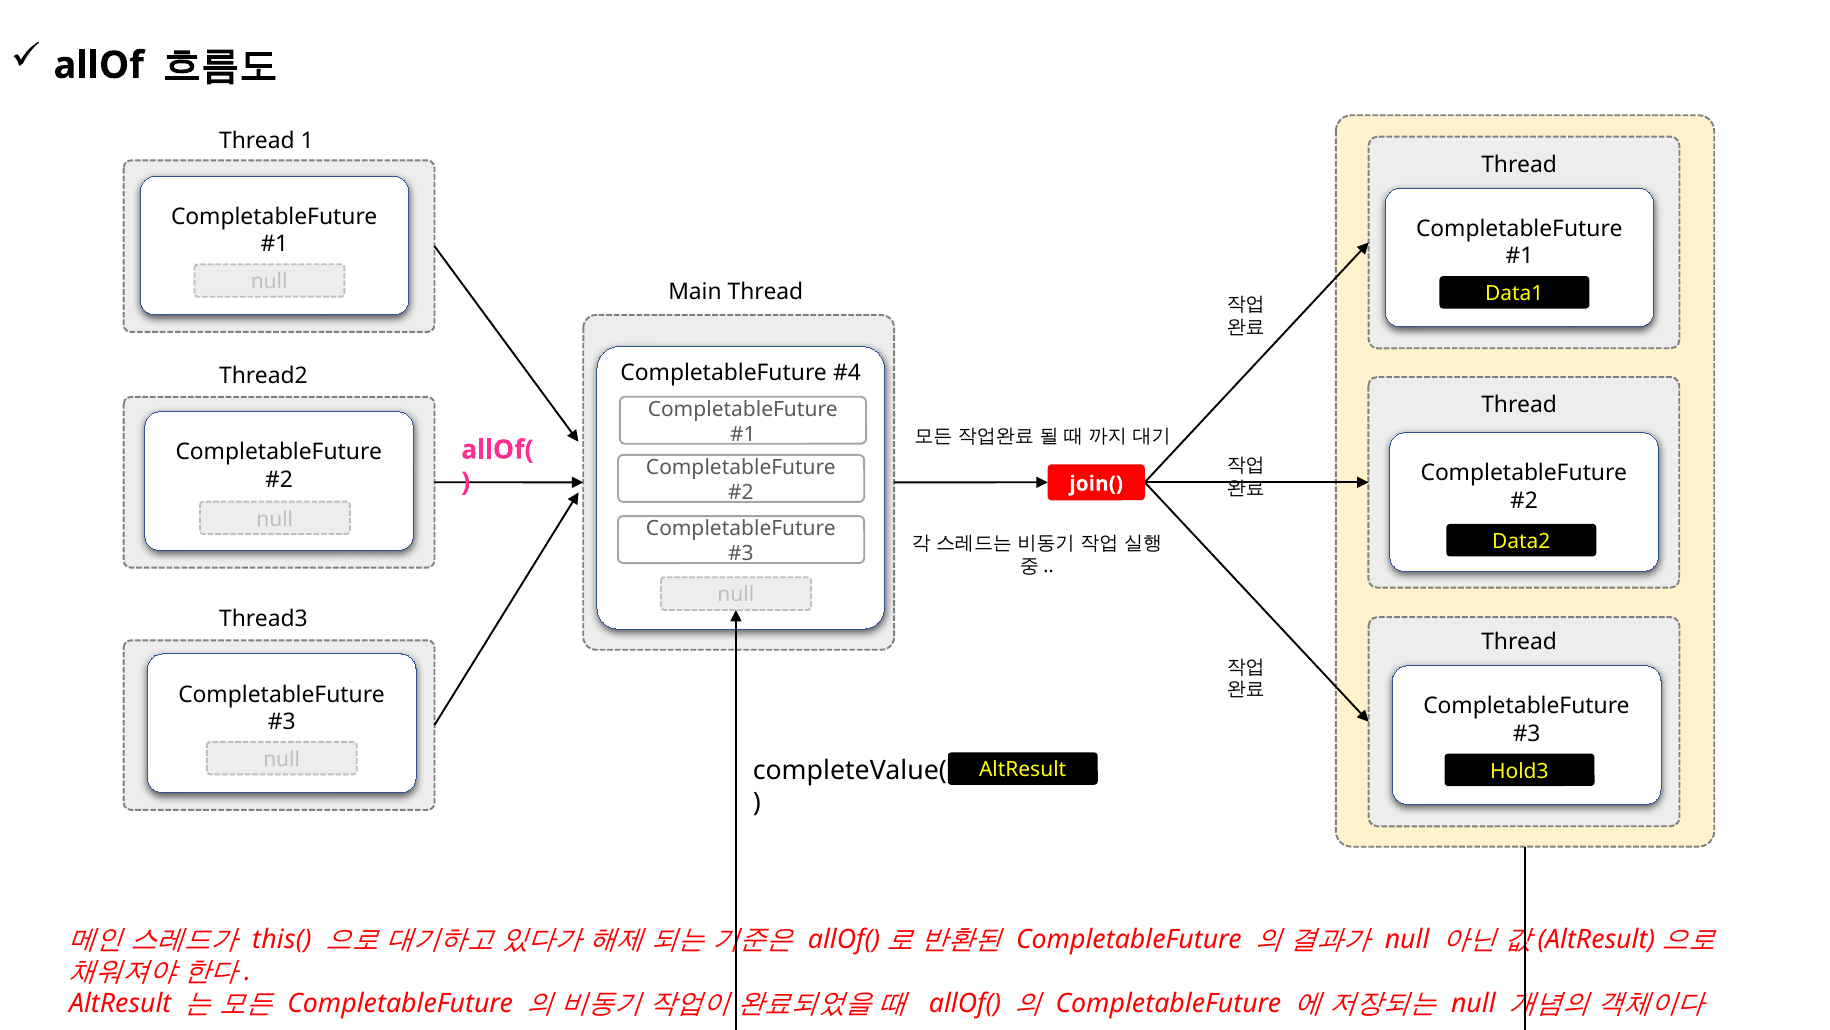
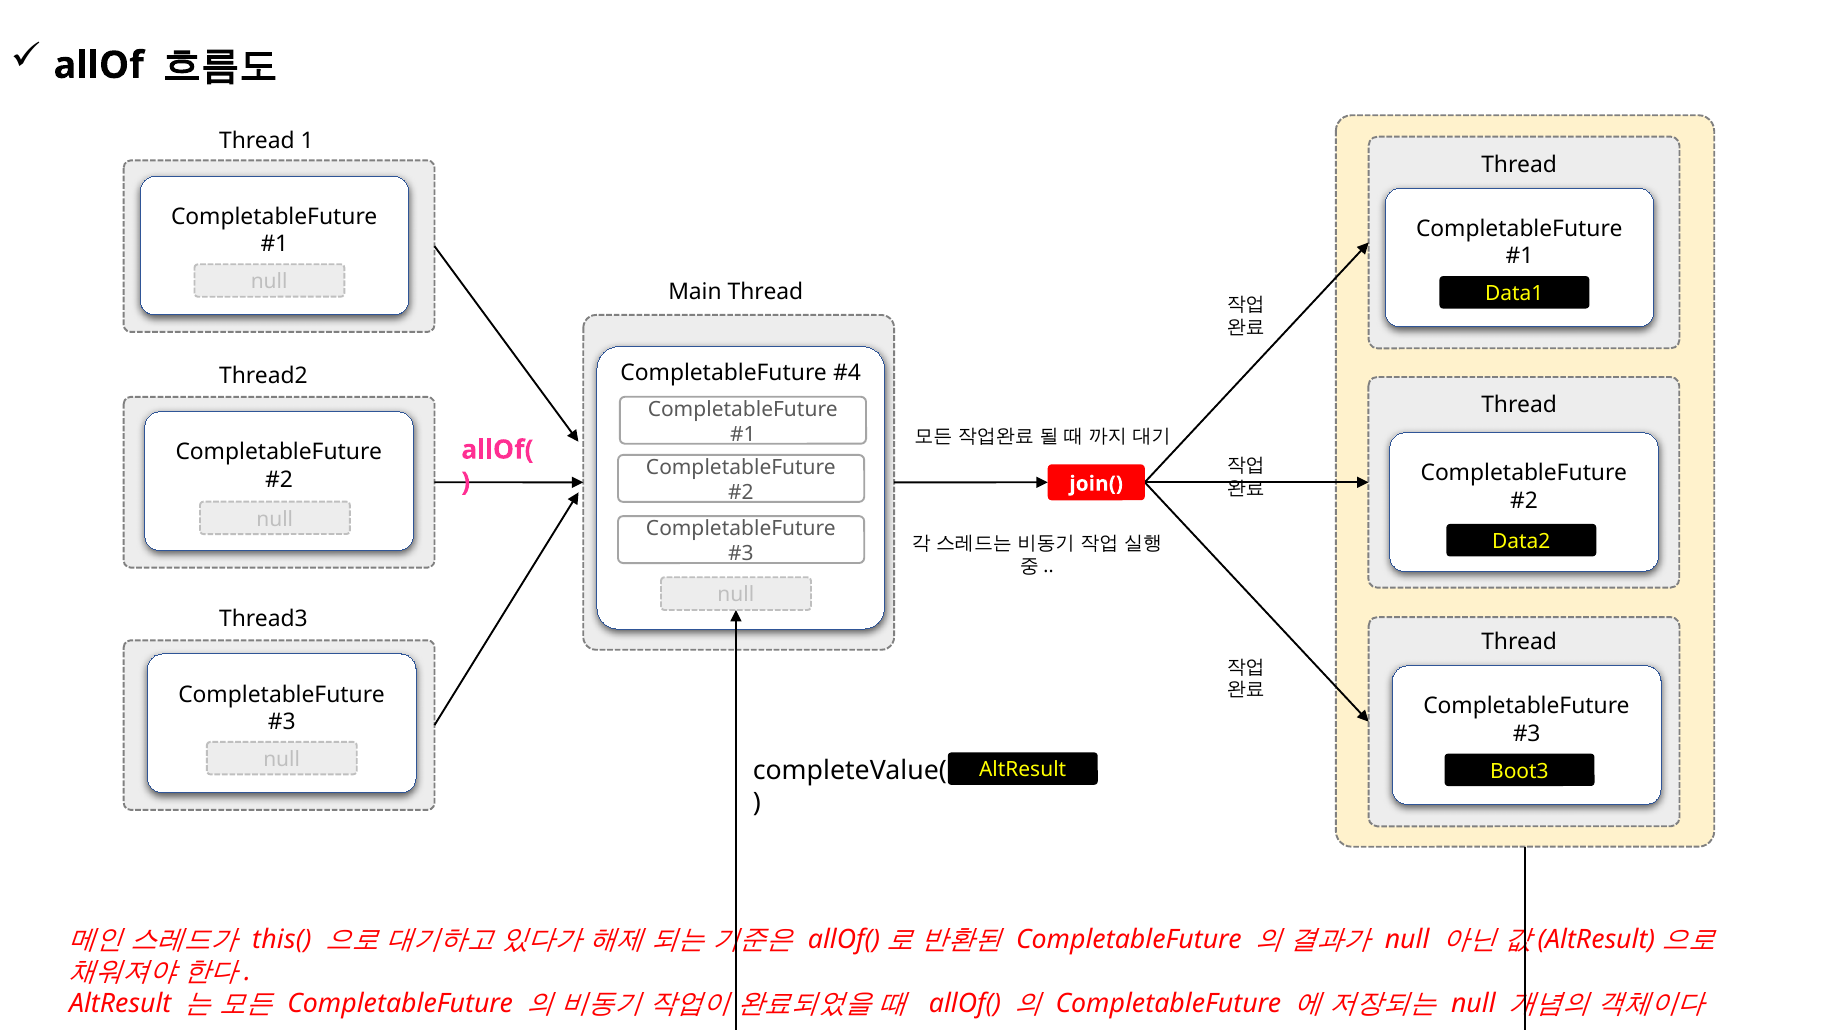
Hold3: Hold3 -> Boot3
